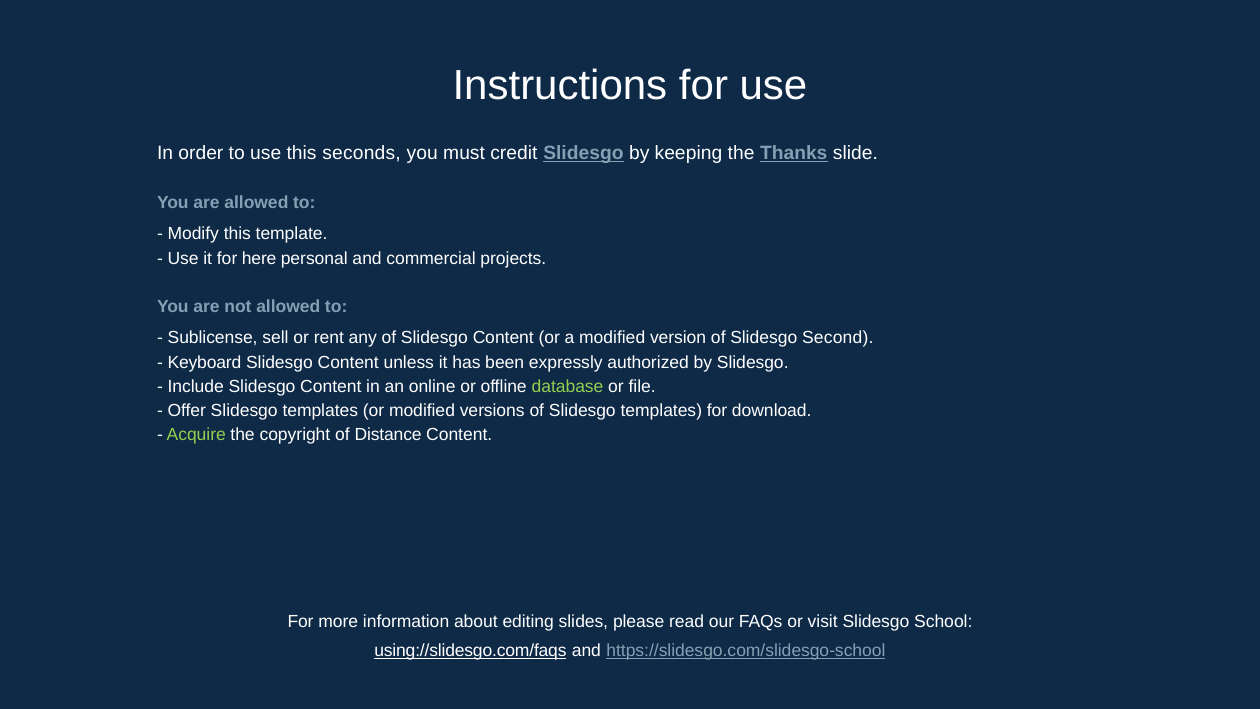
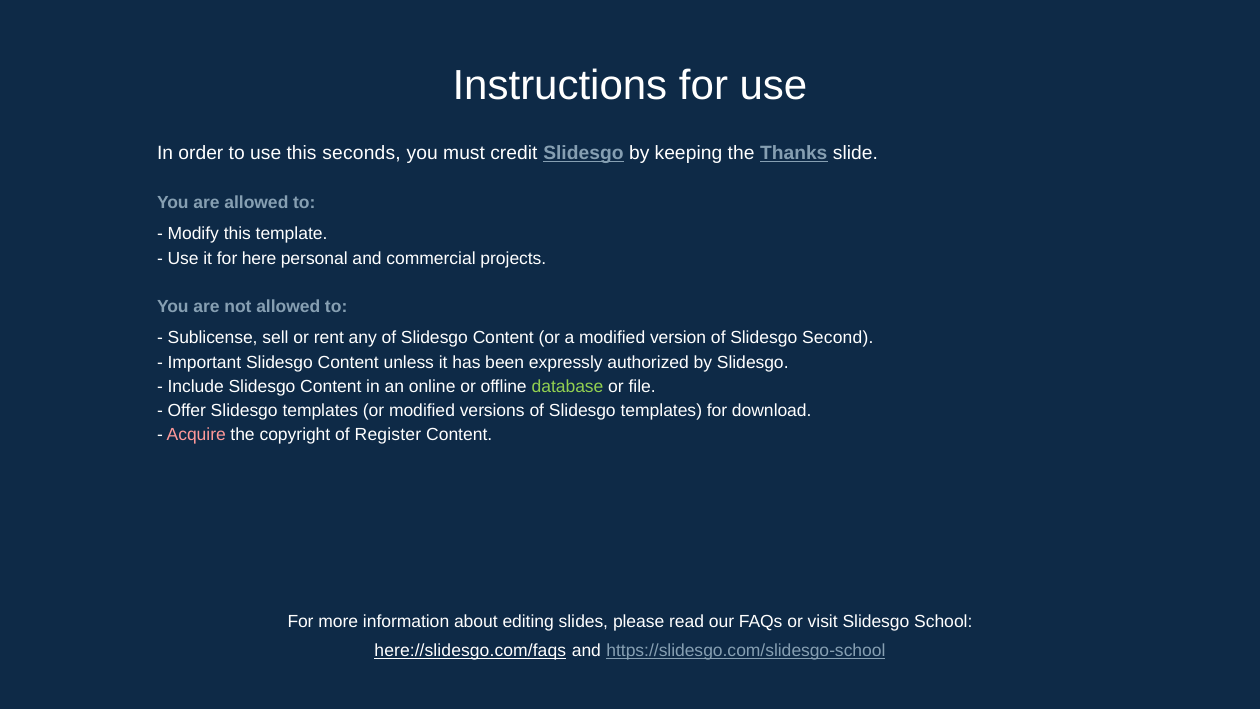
Keyboard: Keyboard -> Important
Acquire colour: light green -> pink
Distance: Distance -> Register
using://slidesgo.com/faqs: using://slidesgo.com/faqs -> here://slidesgo.com/faqs
